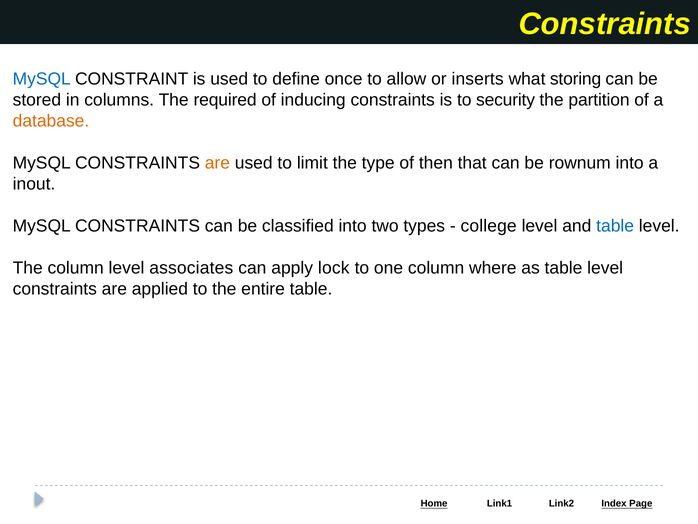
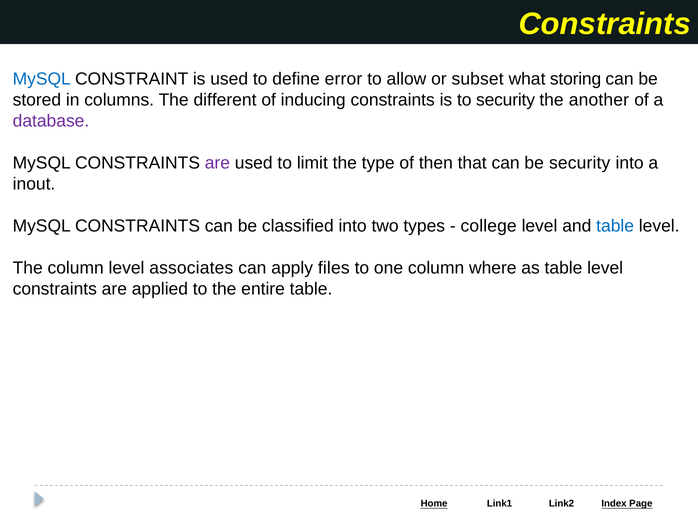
once: once -> error
inserts: inserts -> subset
required: required -> different
partition: partition -> another
database colour: orange -> purple
are at (217, 163) colour: orange -> purple
be rownum: rownum -> security
lock: lock -> files
